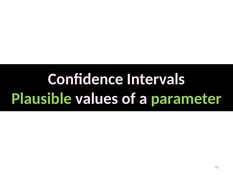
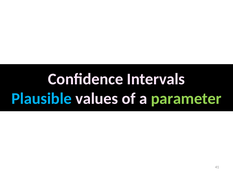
Plausible colour: light green -> light blue
